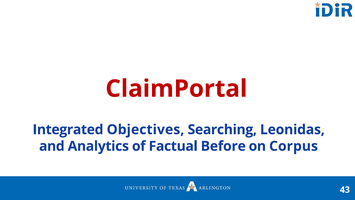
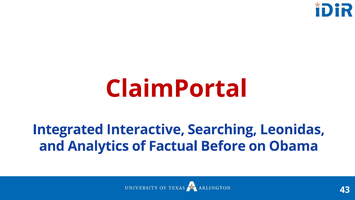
Objectives: Objectives -> Interactive
Corpus: Corpus -> Obama
